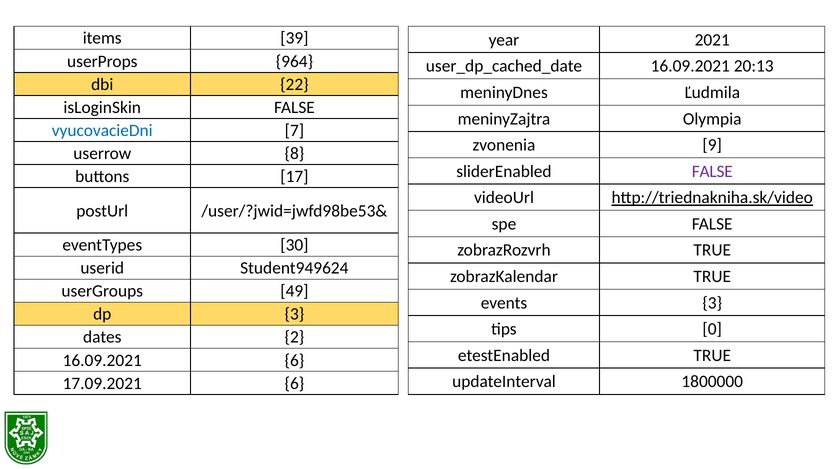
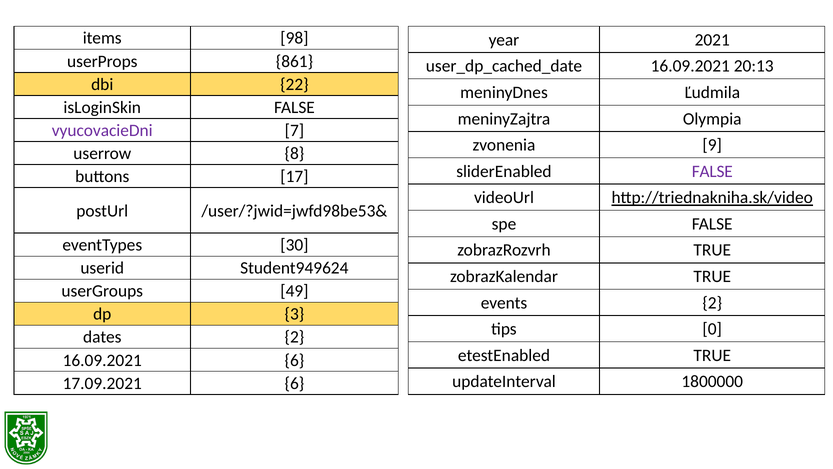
39: 39 -> 98
964: 964 -> 861
vyucovacieDni colour: blue -> purple
events 3: 3 -> 2
